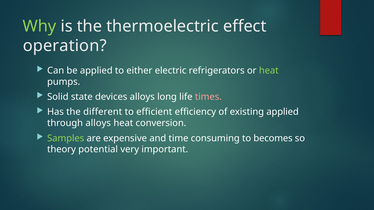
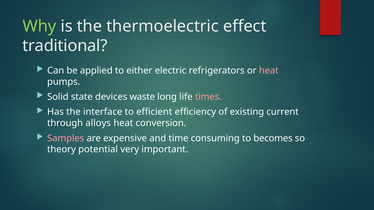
operation: operation -> traditional
heat at (269, 71) colour: light green -> pink
devices alloys: alloys -> waste
different: different -> interface
existing applied: applied -> current
Samples colour: light green -> pink
